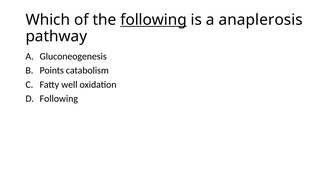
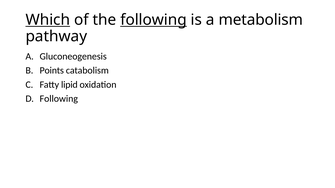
Which underline: none -> present
anaplerosis: anaplerosis -> metabolism
well: well -> lipid
